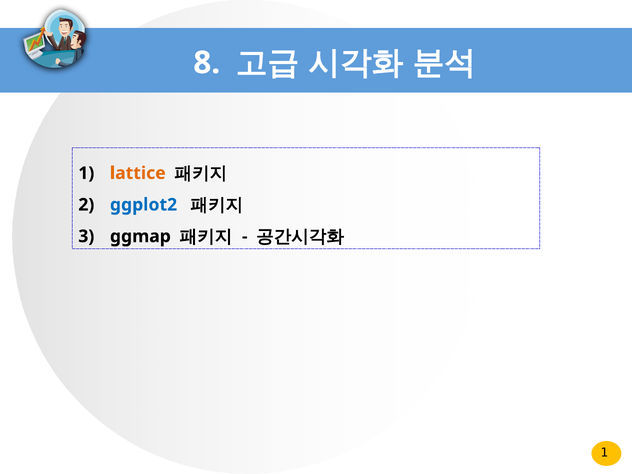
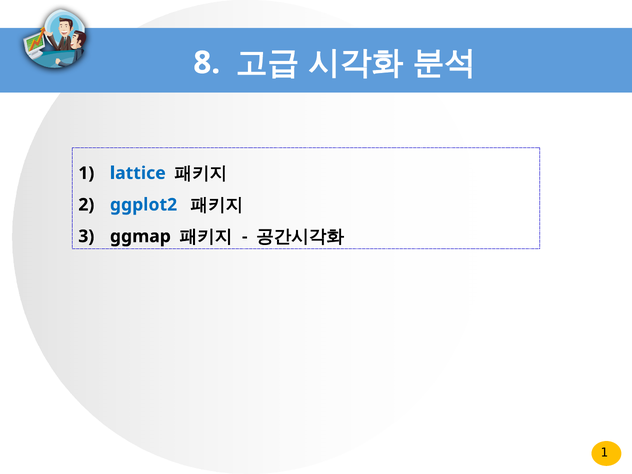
lattice colour: orange -> blue
